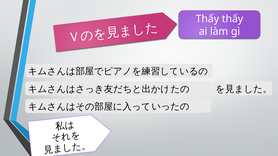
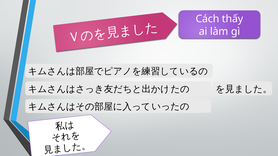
Thấy at (207, 19): Thấy -> Cách
